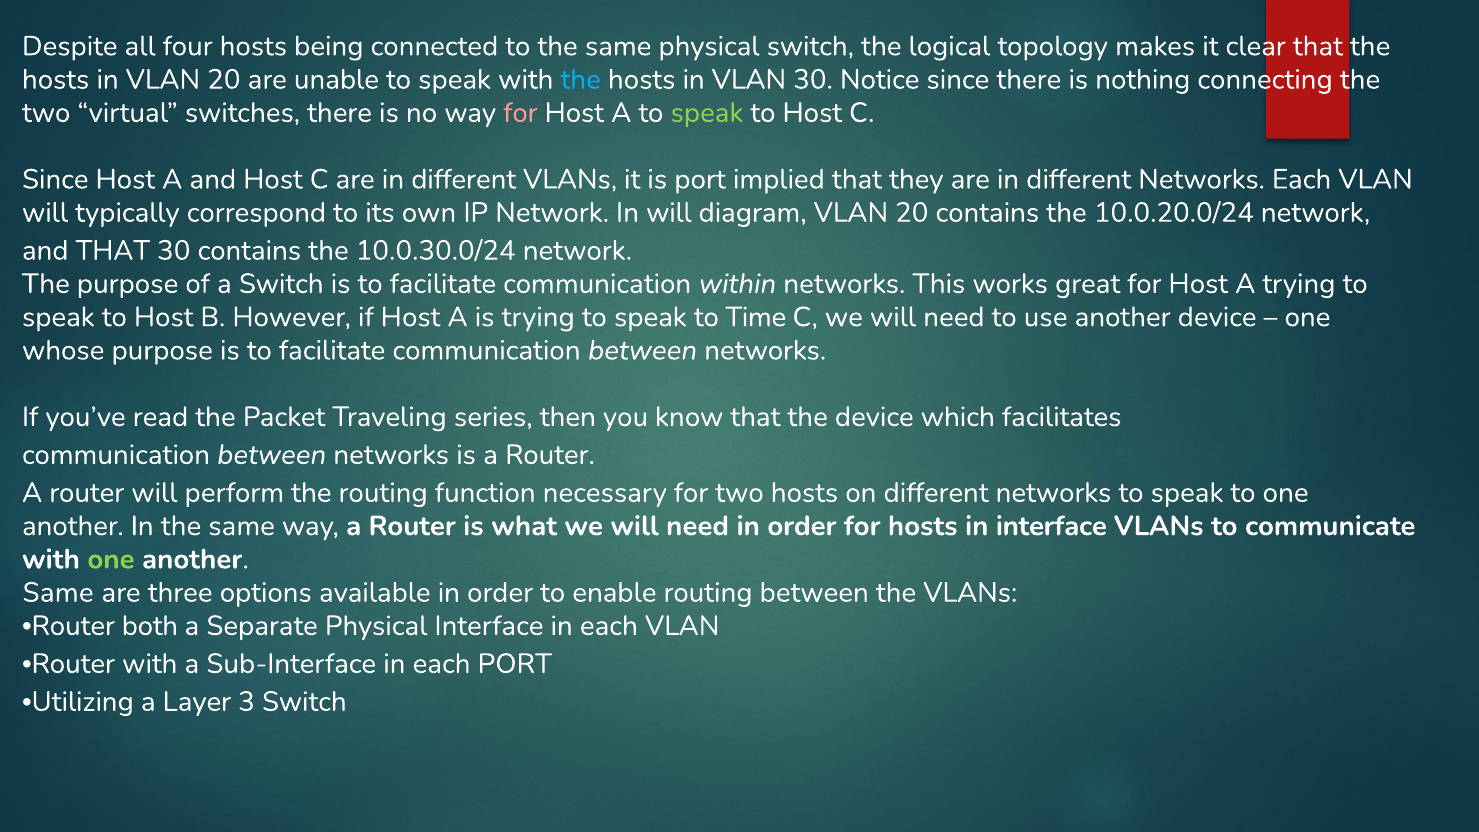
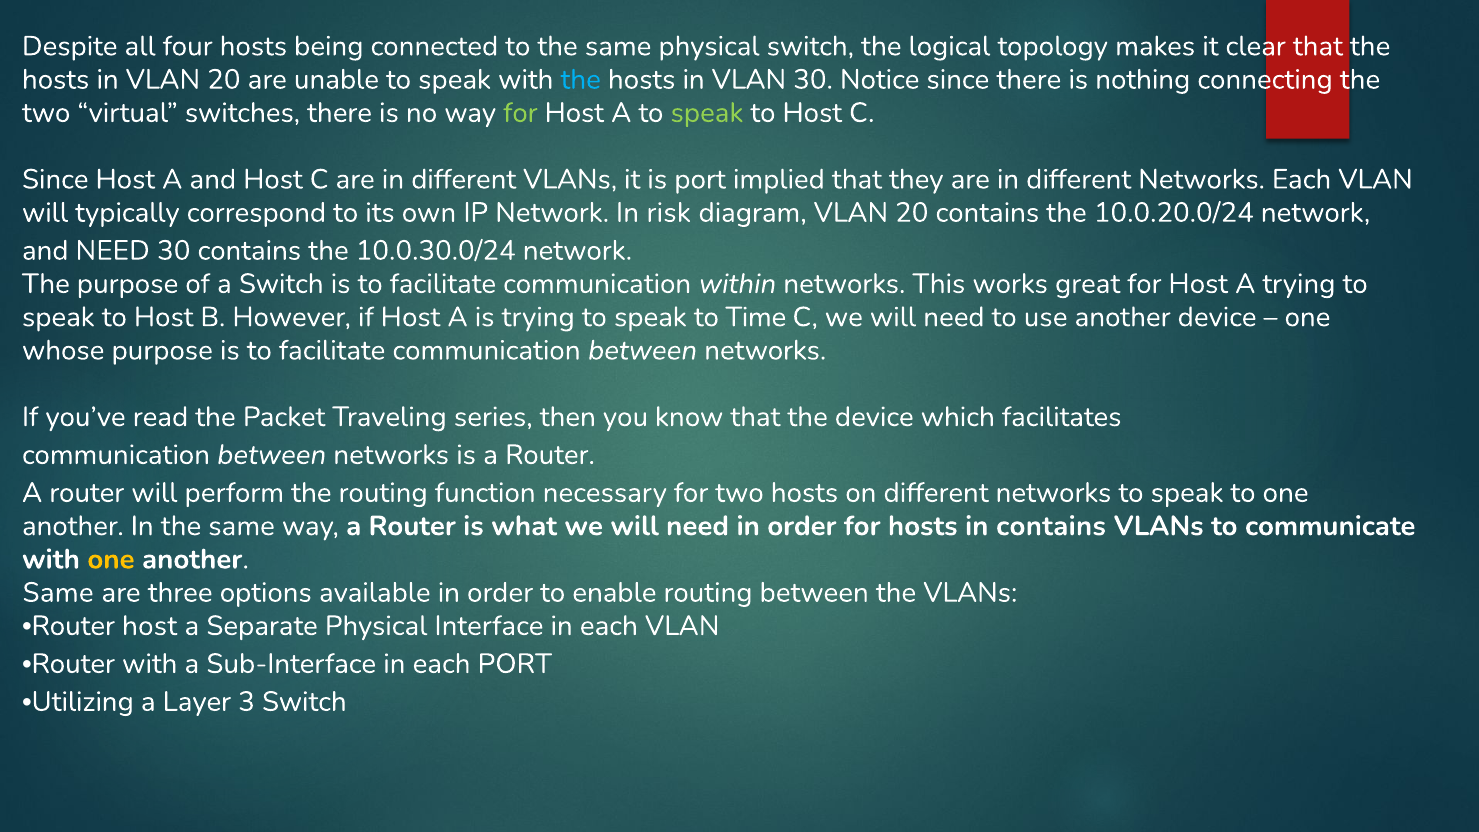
for at (520, 113) colour: pink -> light green
In will: will -> risk
and THAT: THAT -> NEED
in interface: interface -> contains
one at (111, 559) colour: light green -> yellow
Router both: both -> host
